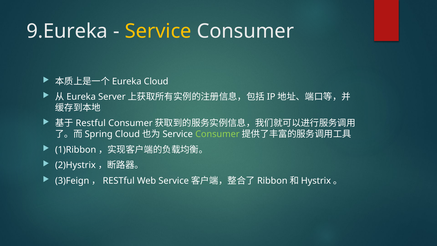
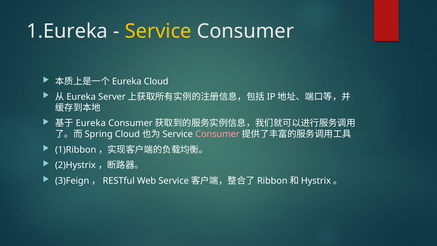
9.Eureka: 9.Eureka -> 1.Eureka
Restful at (91, 123): Restful -> Eureka
Consumer at (217, 134) colour: light green -> pink
